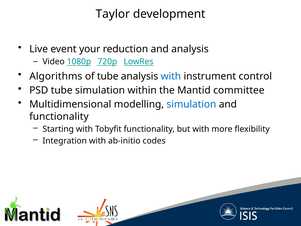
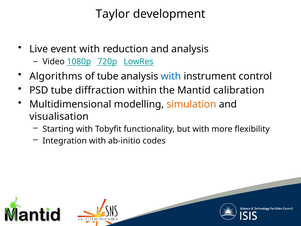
event your: your -> with
tube simulation: simulation -> diffraction
committee: committee -> calibration
simulation at (191, 104) colour: blue -> orange
functionality at (59, 116): functionality -> visualisation
